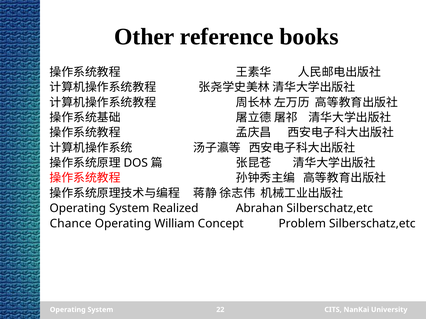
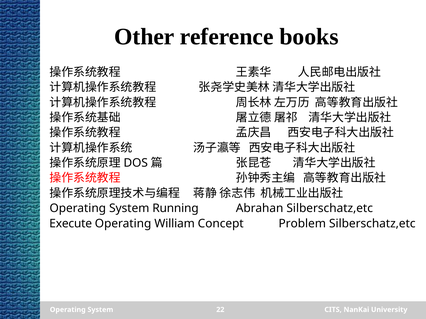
Realized: Realized -> Running
Chance: Chance -> Execute
